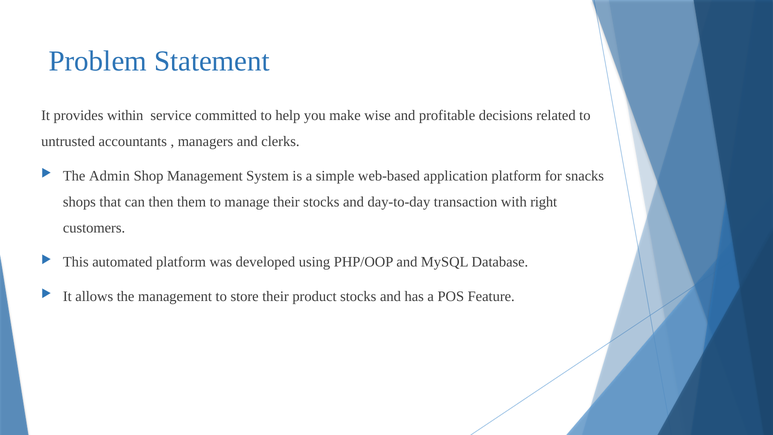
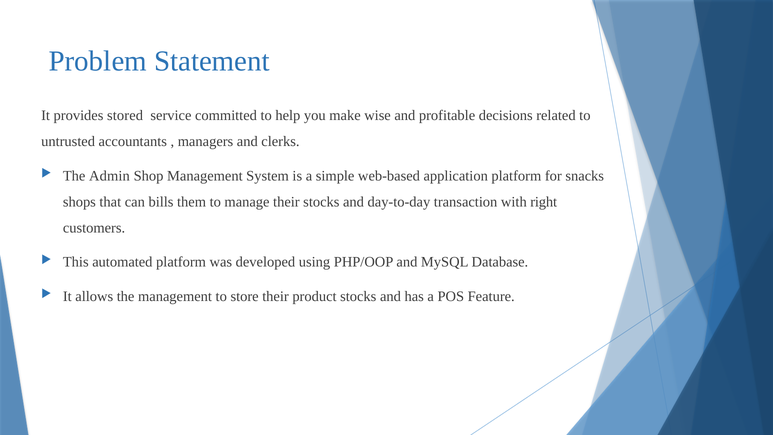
within: within -> stored
then: then -> bills
